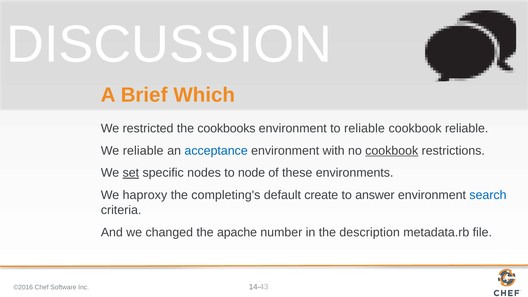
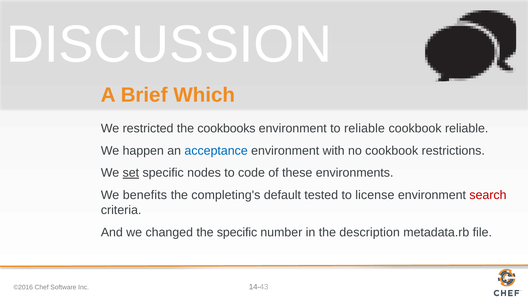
We reliable: reliable -> happen
cookbook at (392, 151) underline: present -> none
node: node -> code
haproxy: haproxy -> benefits
create: create -> tested
answer: answer -> license
search colour: blue -> red
the apache: apache -> specific
